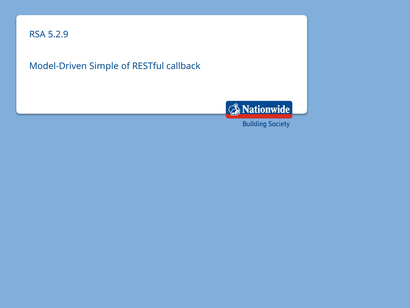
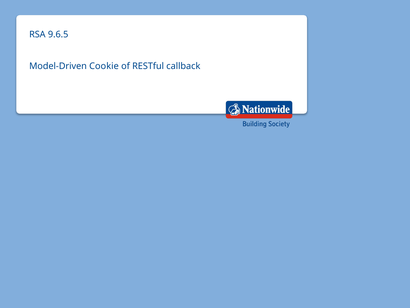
5.2.9: 5.2.9 -> 9.6.5
Simple: Simple -> Cookie
